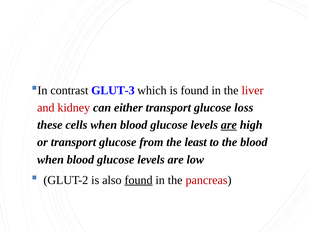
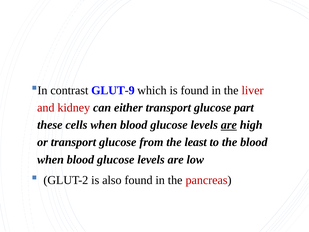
GLUT-3: GLUT-3 -> GLUT-9
loss: loss -> part
found at (139, 180) underline: present -> none
